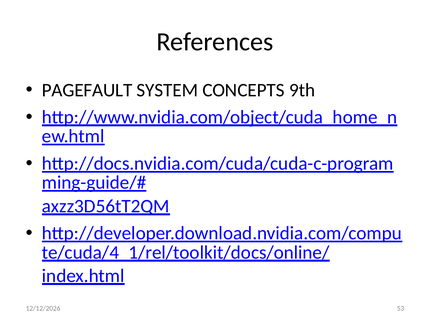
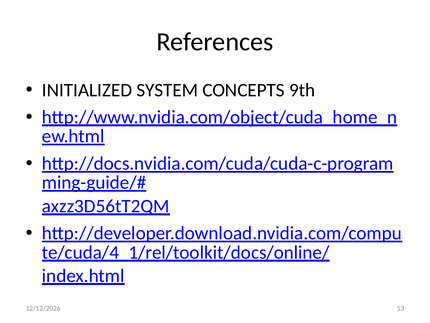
PAGEFAULT: PAGEFAULT -> INITIALIZED
